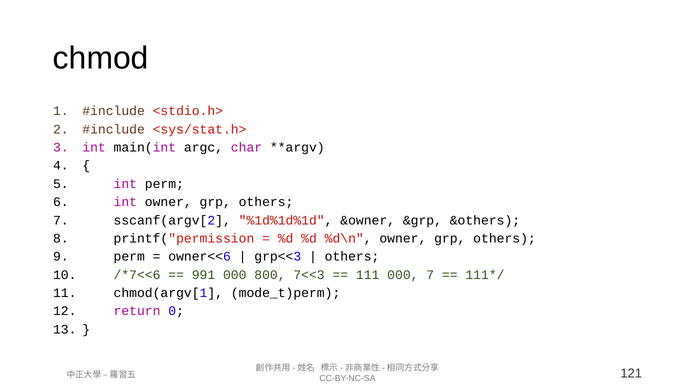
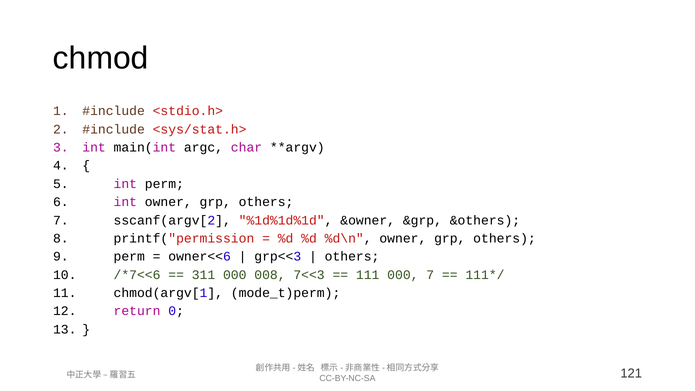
991: 991 -> 311
800: 800 -> 008
